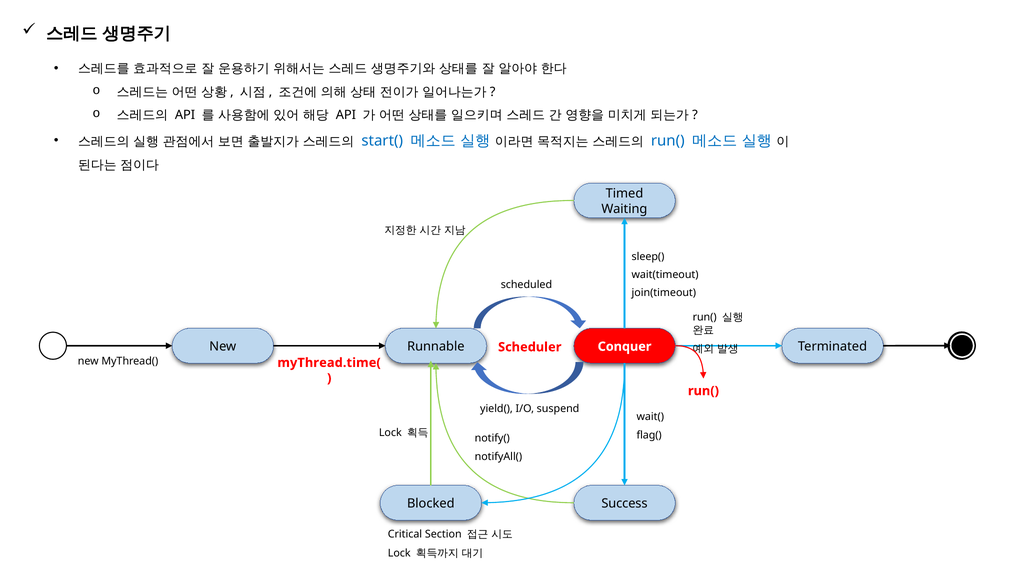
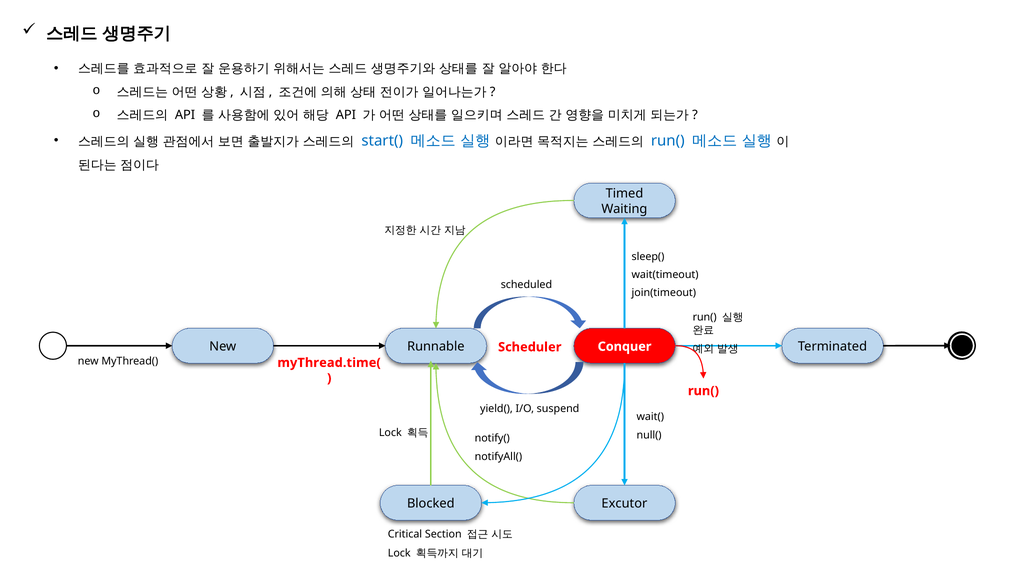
flag(: flag( -> null(
Success: Success -> Excutor
